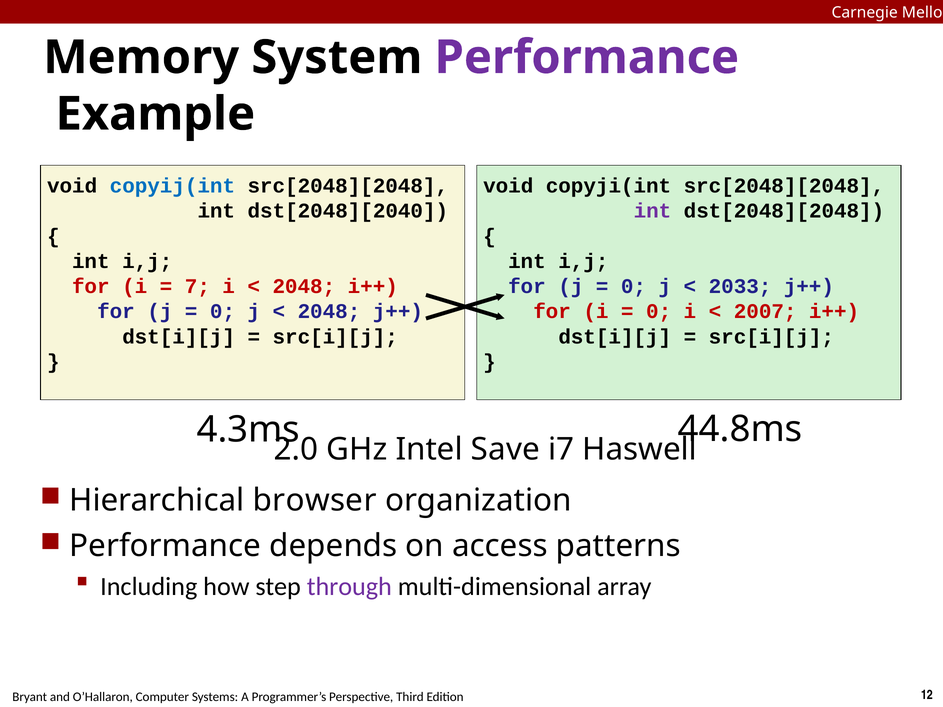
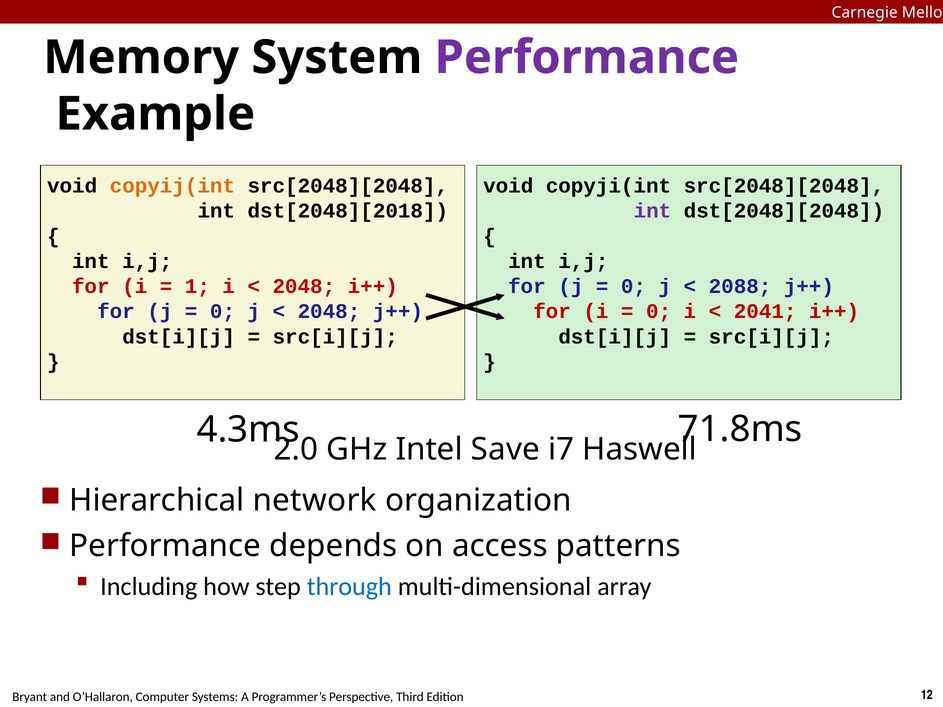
copyij(int colour: blue -> orange
dst[2048][2040: dst[2048][2040 -> dst[2048][2018
7: 7 -> 1
2033: 2033 -> 2088
2007: 2007 -> 2041
44.8ms: 44.8ms -> 71.8ms
browser: browser -> network
through colour: purple -> blue
